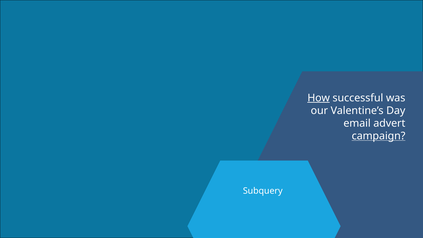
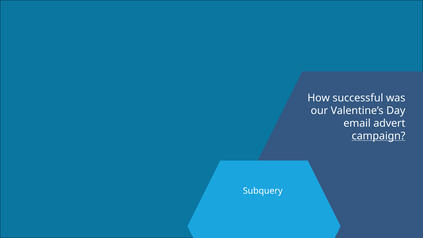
How underline: present -> none
